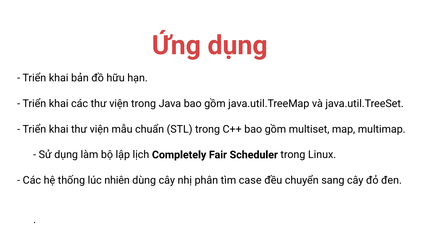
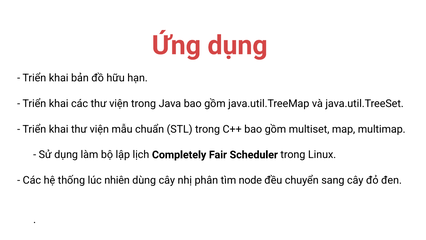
case: case -> node
